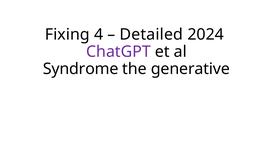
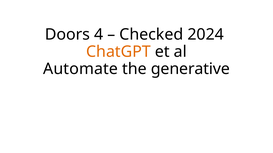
Fixing: Fixing -> Doors
Detailed: Detailed -> Checked
ChatGPT colour: purple -> orange
Syndrome: Syndrome -> Automate
